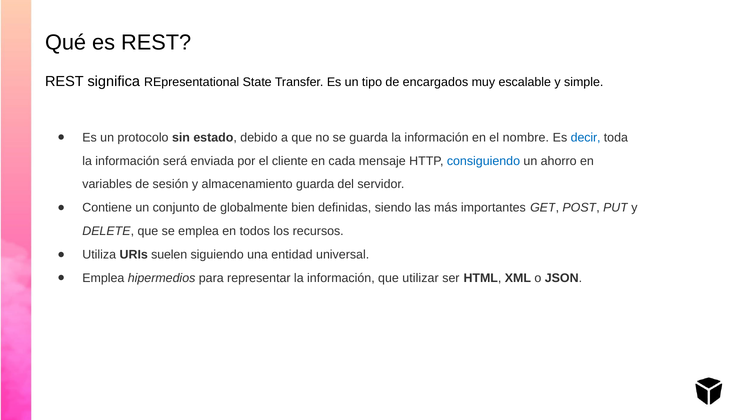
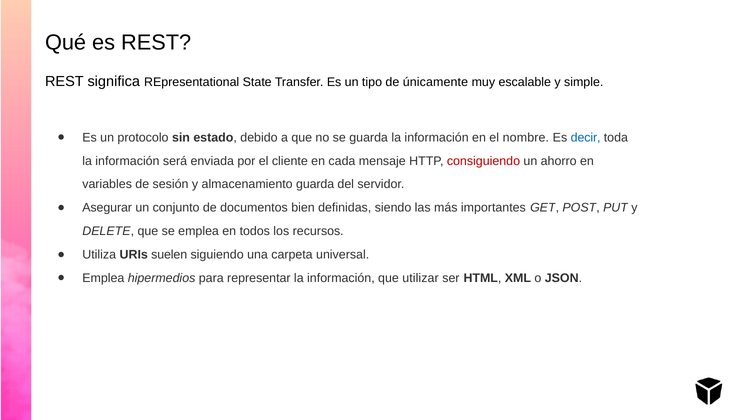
encargados: encargados -> únicamente
consiguiendo colour: blue -> red
Contiene: Contiene -> Asegurar
globalmente: globalmente -> documentos
entidad: entidad -> carpeta
